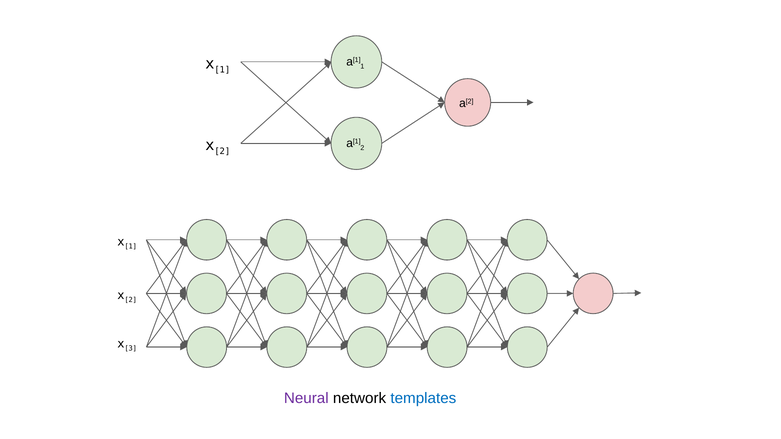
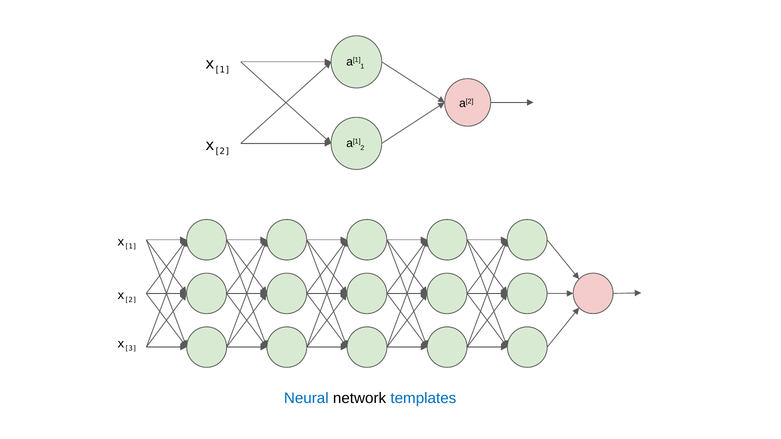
Neural colour: purple -> blue
